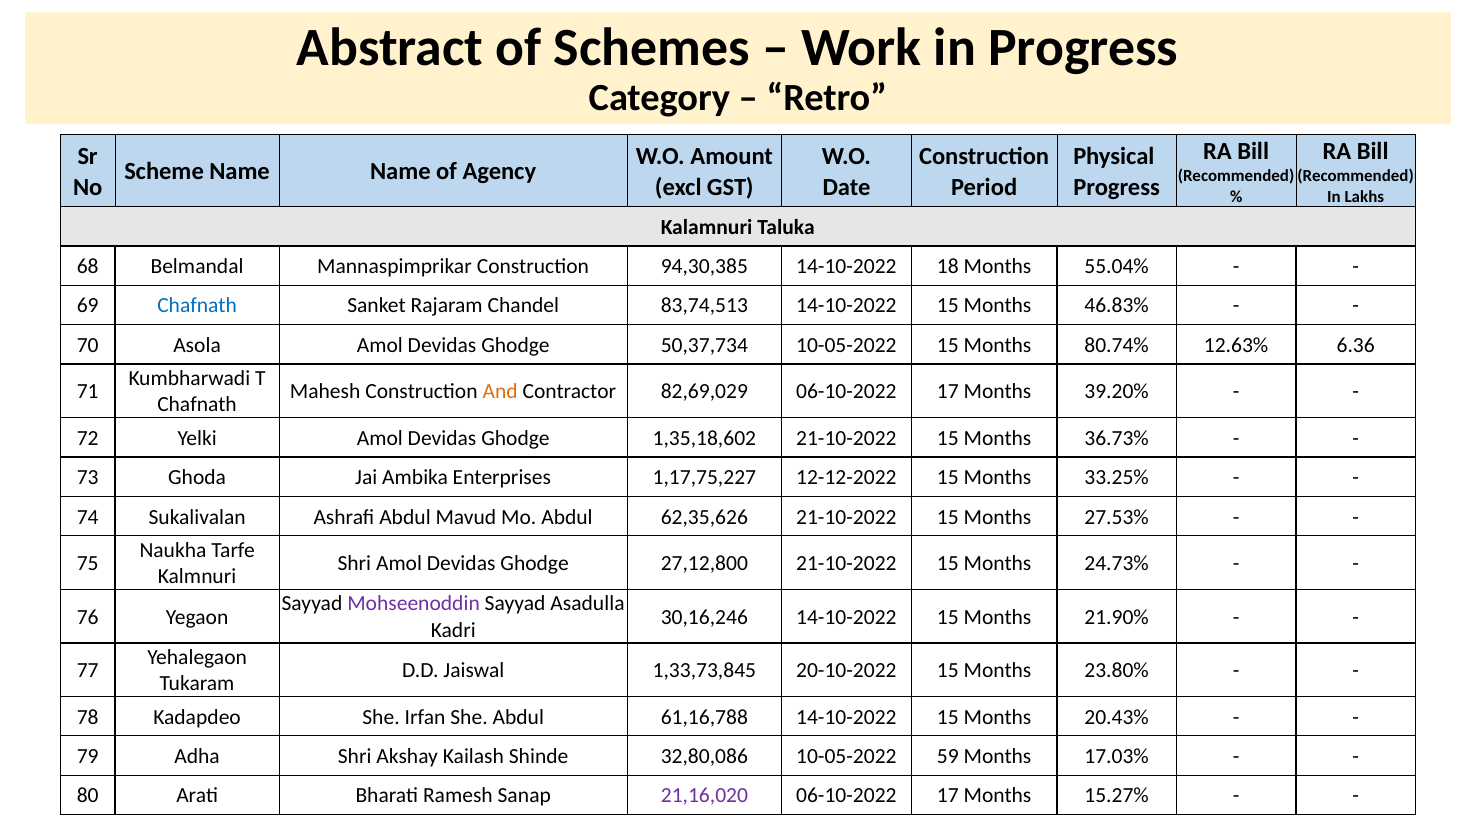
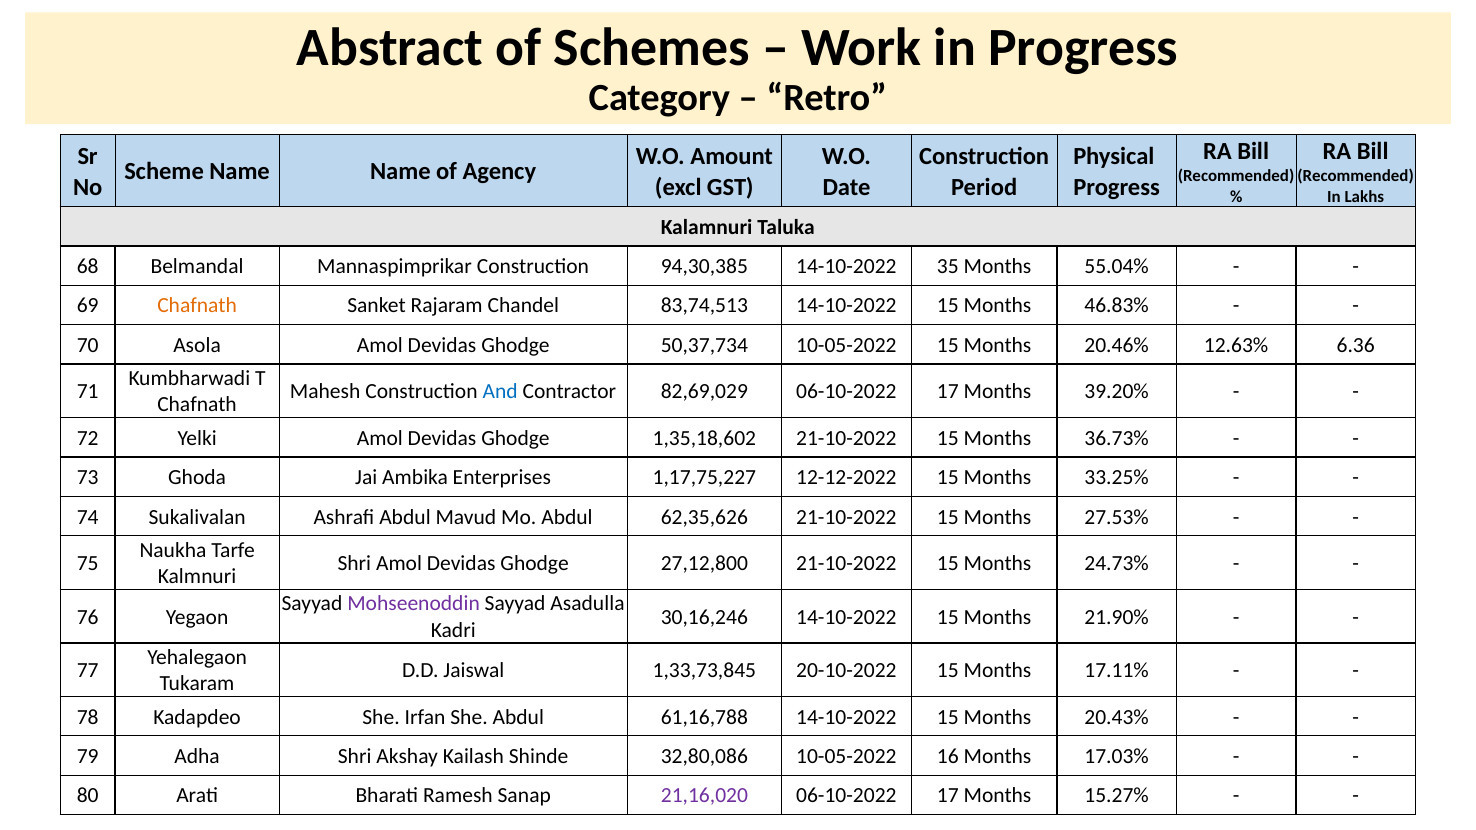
18: 18 -> 35
Chafnath at (197, 306) colour: blue -> orange
80.74%: 80.74% -> 20.46%
And colour: orange -> blue
23.80%: 23.80% -> 17.11%
59: 59 -> 16
